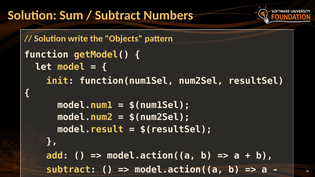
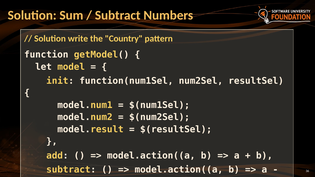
Objects: Objects -> Country
